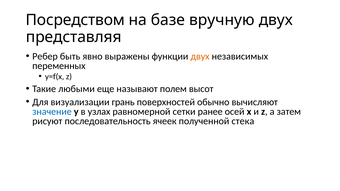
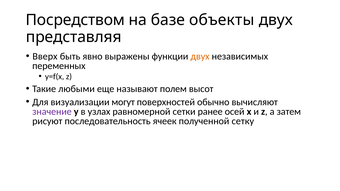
вручную: вручную -> объекты
Ребер: Ребер -> Вверх
грань: грань -> могут
значение colour: blue -> purple
стека: стека -> сетку
